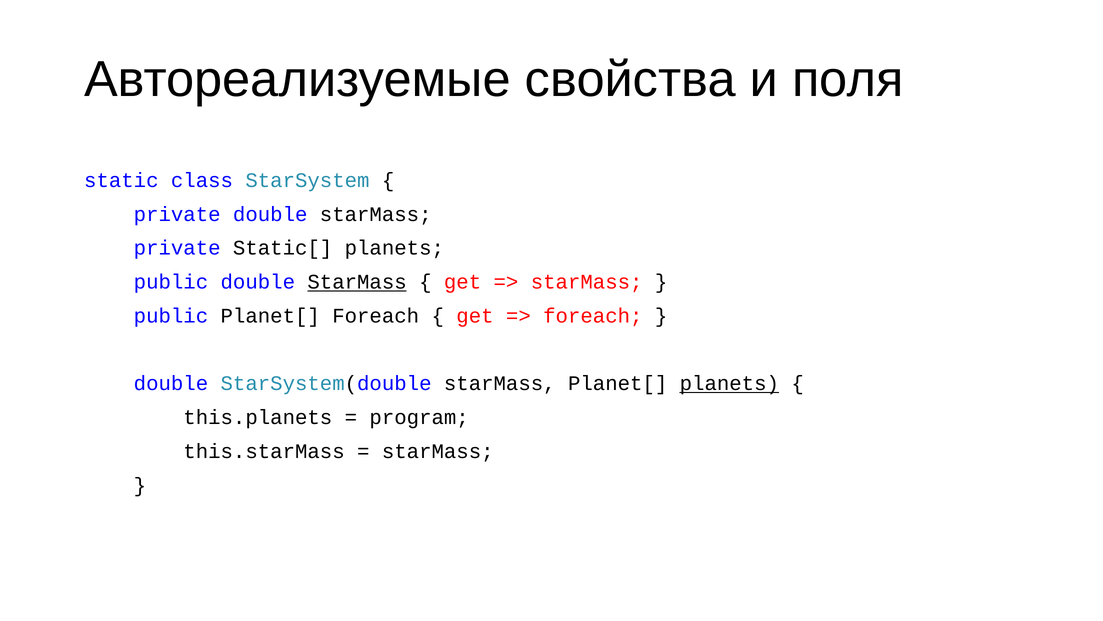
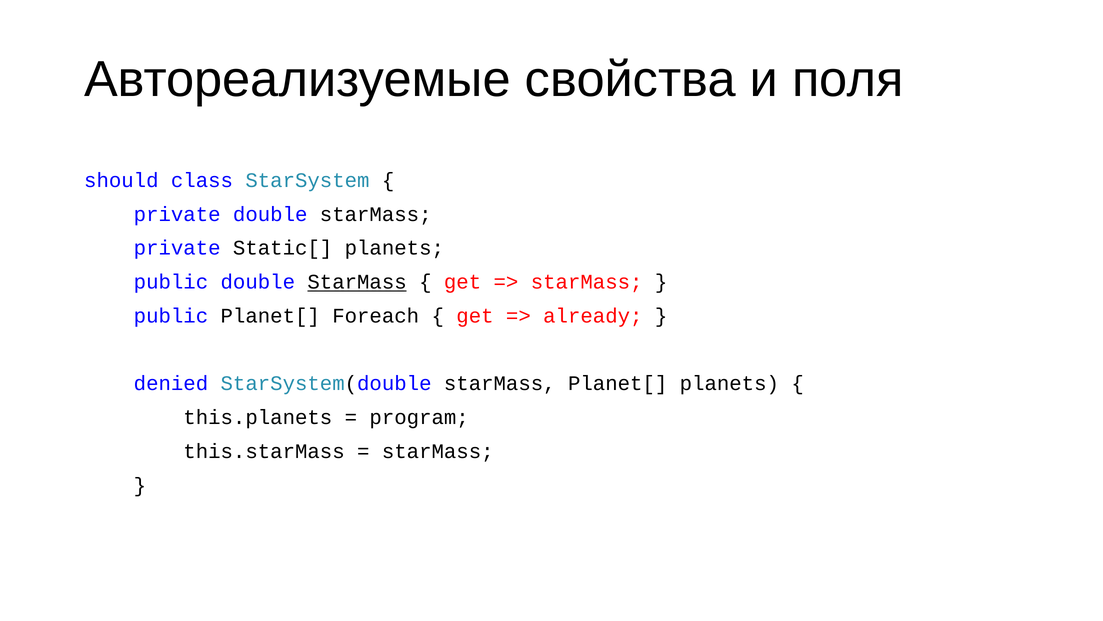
static: static -> should
foreach at (593, 316): foreach -> already
double at (171, 383): double -> denied
planets at (729, 383) underline: present -> none
